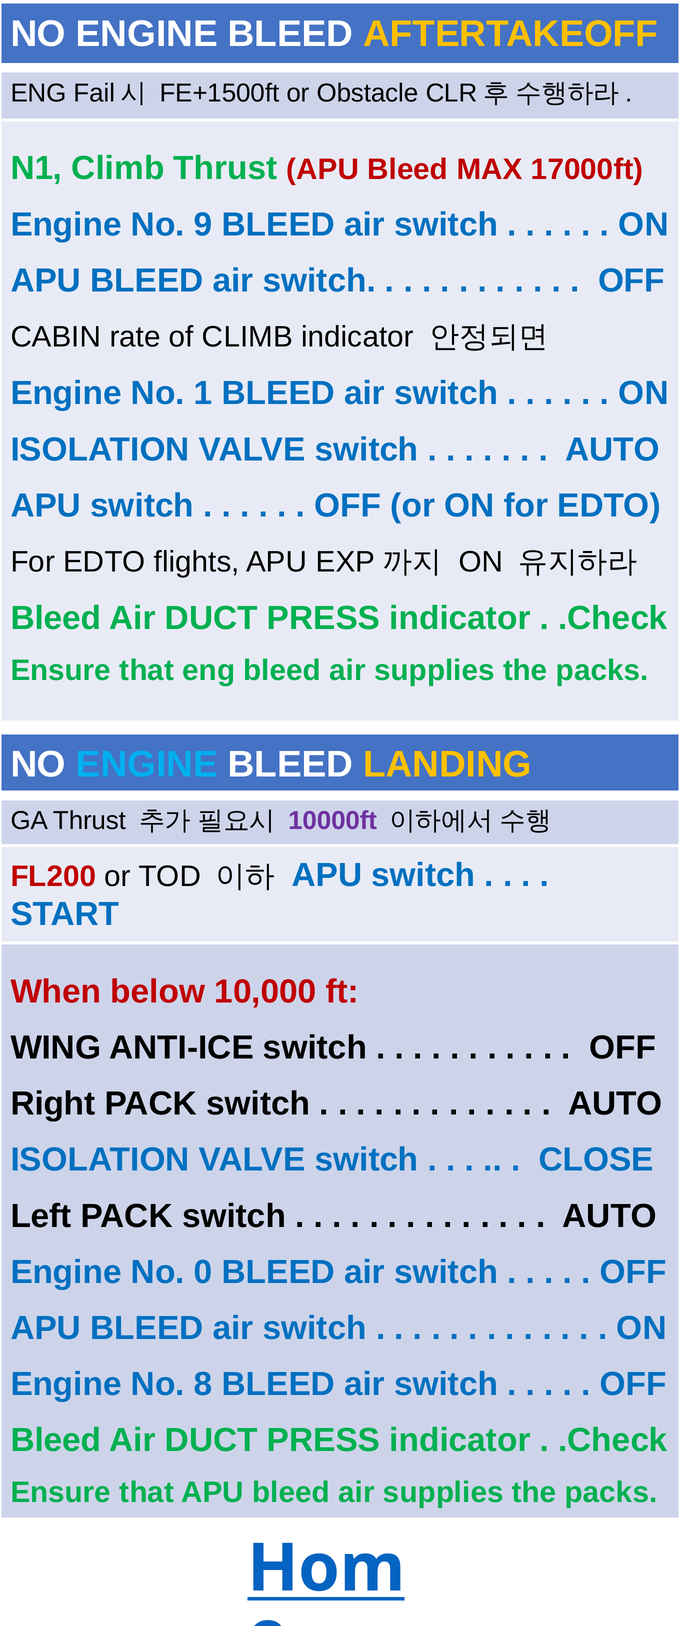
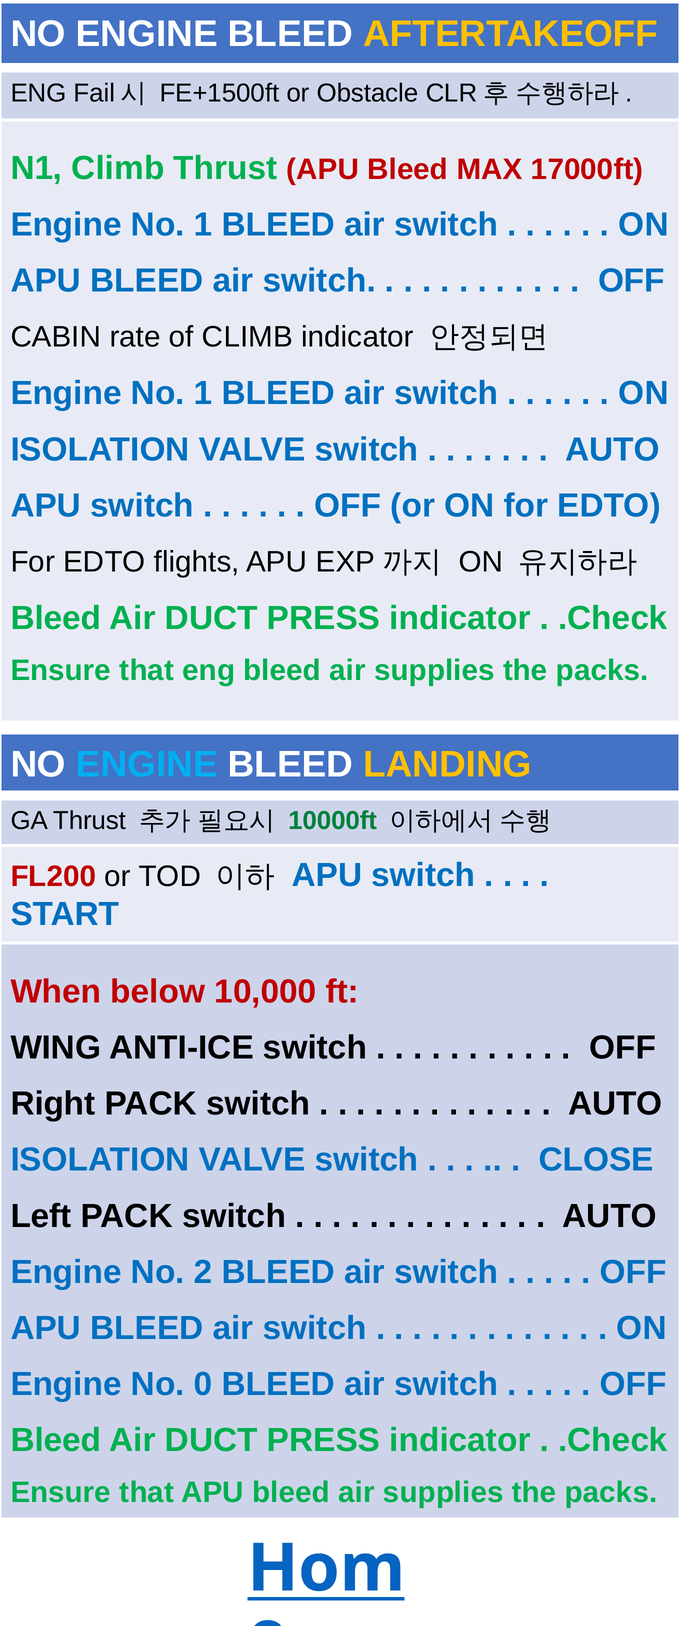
9 at (203, 225): 9 -> 1
10000ft colour: purple -> green
0: 0 -> 2
8: 8 -> 0
